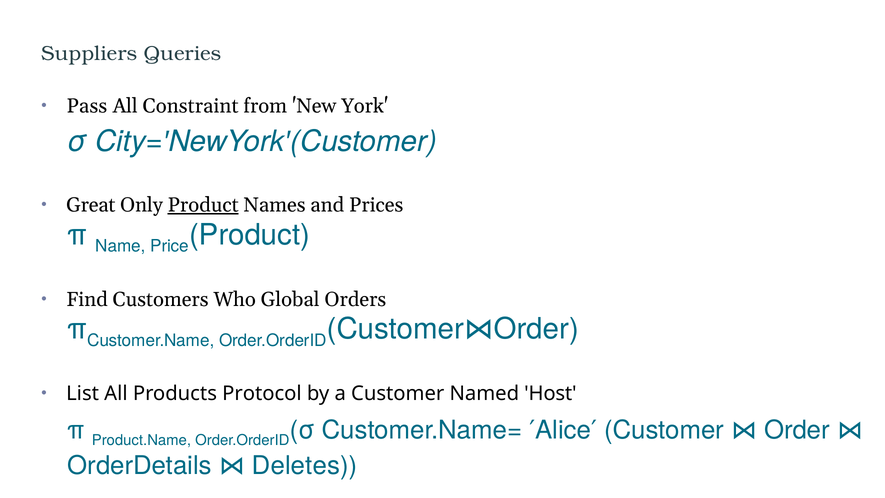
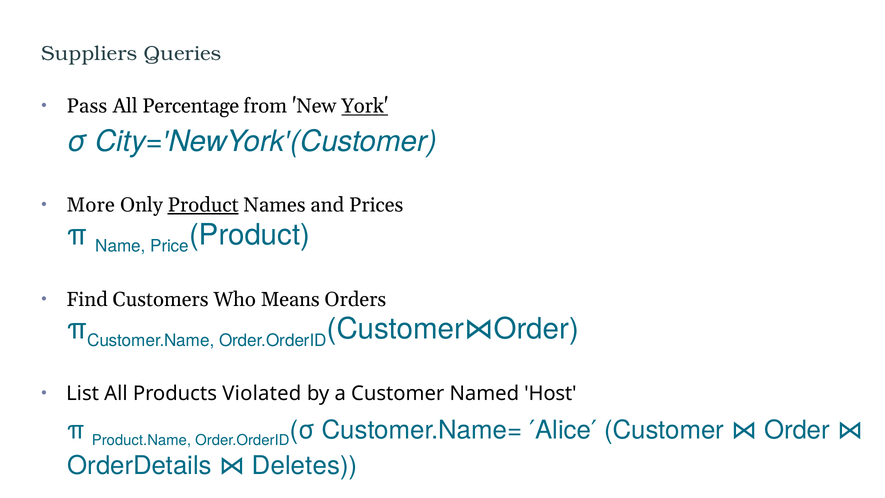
Constraint: Constraint -> Percentage
York underline: none -> present
Great: Great -> More
Global: Global -> Means
Protocol: Protocol -> Violated
